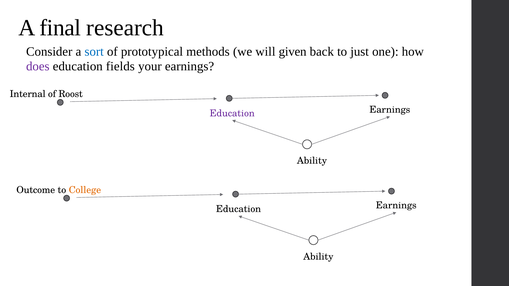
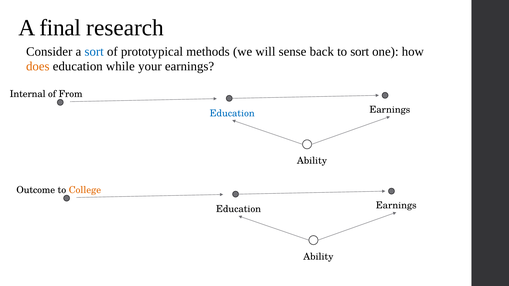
given: given -> sense
to just: just -> sort
does colour: purple -> orange
fields: fields -> while
Roost: Roost -> From
Education at (232, 113) colour: purple -> blue
